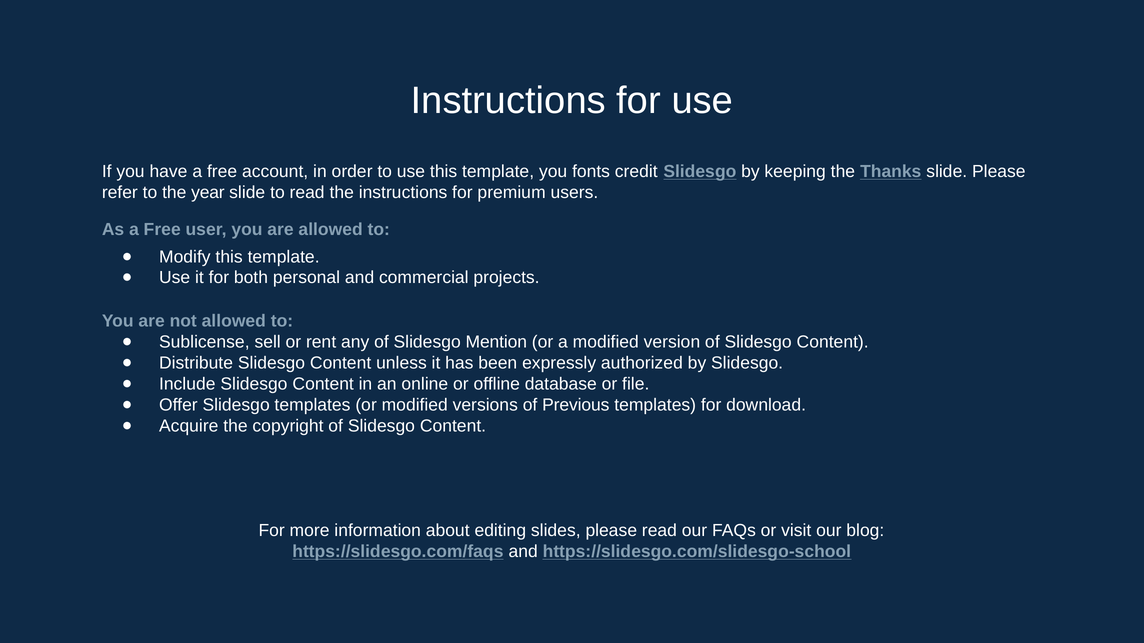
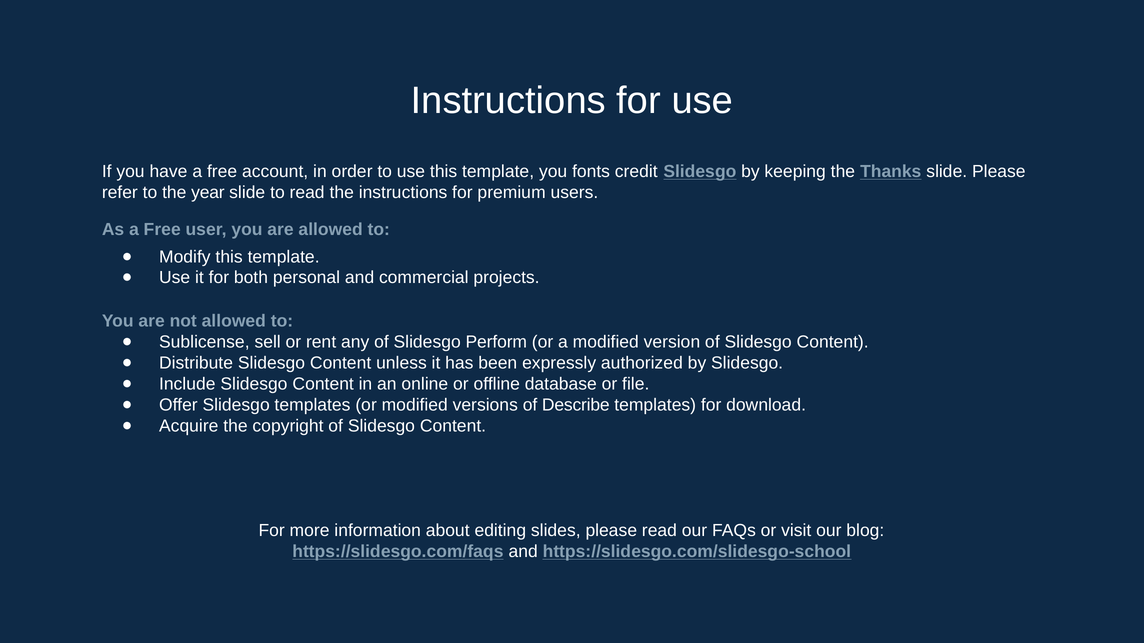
Mention: Mention -> Perform
Previous: Previous -> Describe
